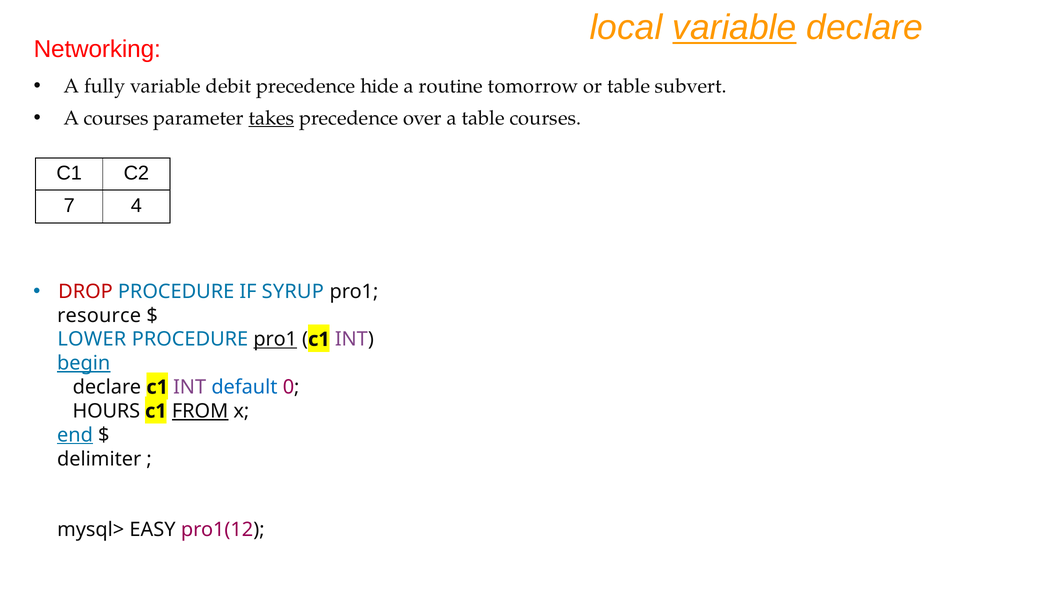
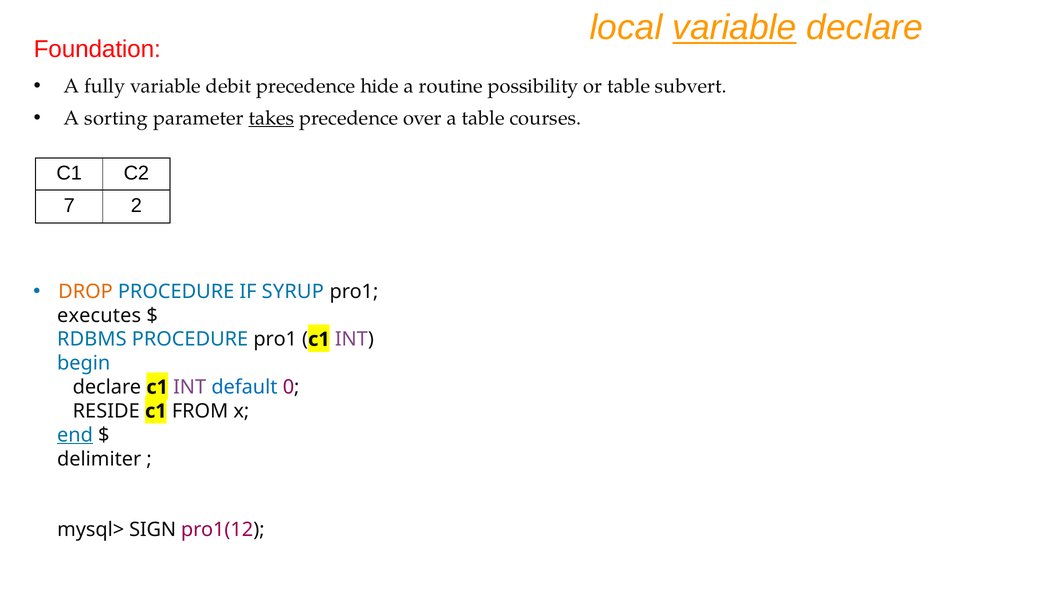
Networking: Networking -> Foundation
tomorrow: tomorrow -> possibility
A courses: courses -> sorting
4: 4 -> 2
DROP colour: red -> orange
resource: resource -> executes
LOWER: LOWER -> RDBMS
pro1 at (275, 340) underline: present -> none
begin underline: present -> none
HOURS: HOURS -> RESIDE
FROM underline: present -> none
EASY: EASY -> SIGN
